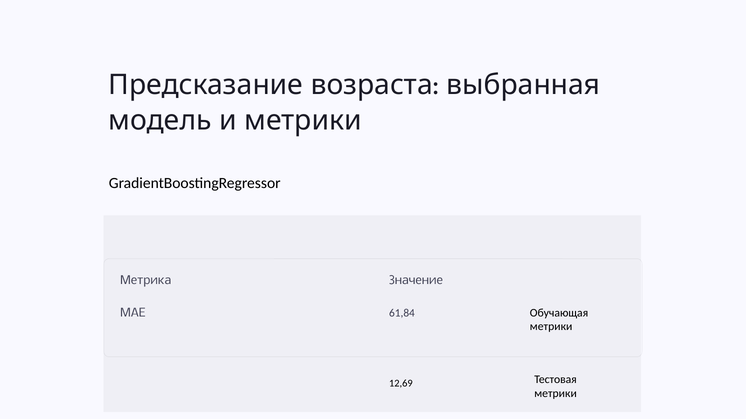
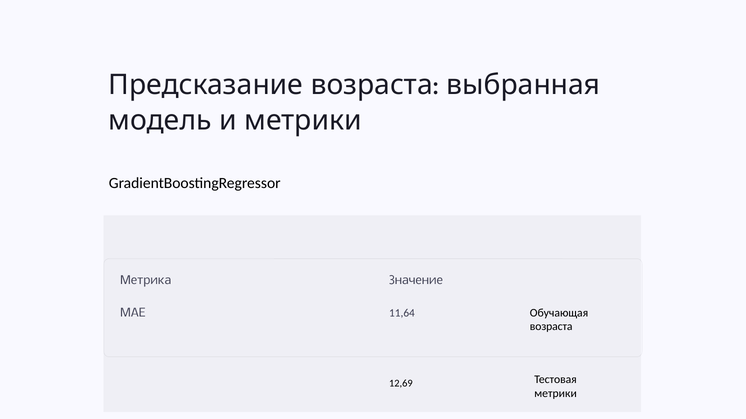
61,84: 61,84 -> 11,64
метрики at (551, 327): метрики -> возраста
